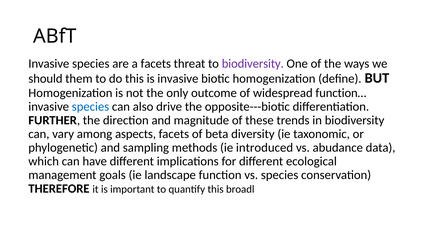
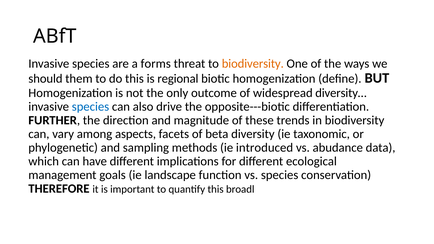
a facets: facets -> forms
biodiversity at (253, 64) colour: purple -> orange
is invasive: invasive -> regional
function…: function… -> diversity…
